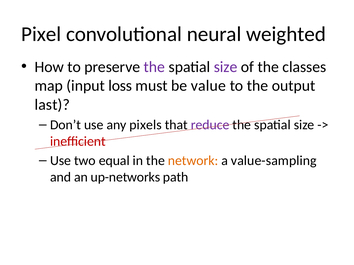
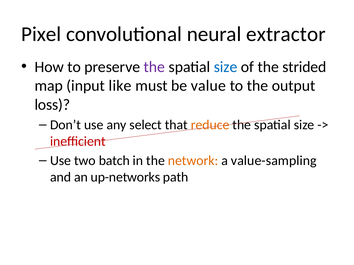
weighted: weighted -> extractor
size at (226, 67) colour: purple -> blue
classes: classes -> strided
loss: loss -> like
last: last -> loss
pixels: pixels -> select
reduce colour: purple -> orange
equal: equal -> batch
